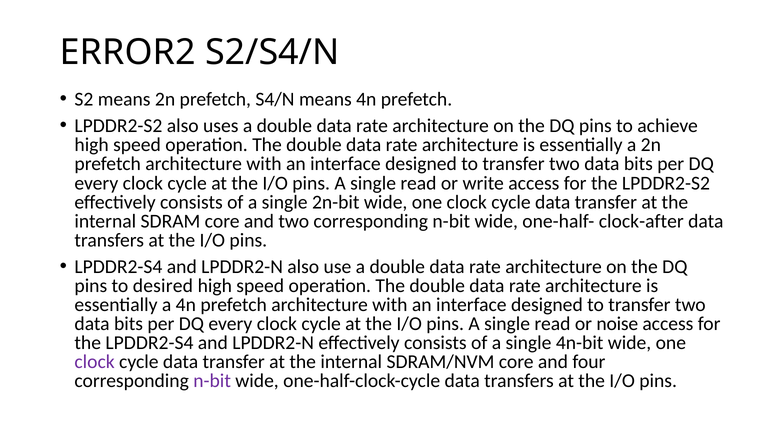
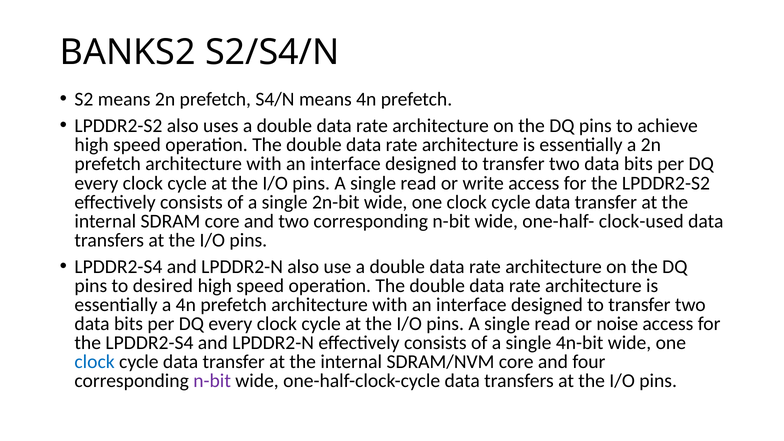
ERROR2: ERROR2 -> BANKS2
clock-after: clock-after -> clock-used
clock at (95, 362) colour: purple -> blue
